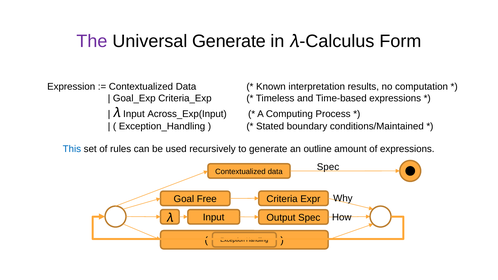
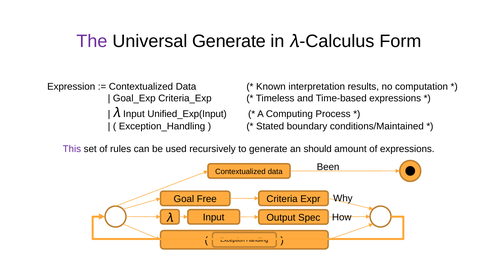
Across_Exp(Input: Across_Exp(Input -> Unified_Exp(Input
This colour: blue -> purple
outline: outline -> should
Spec at (328, 167): Spec -> Been
